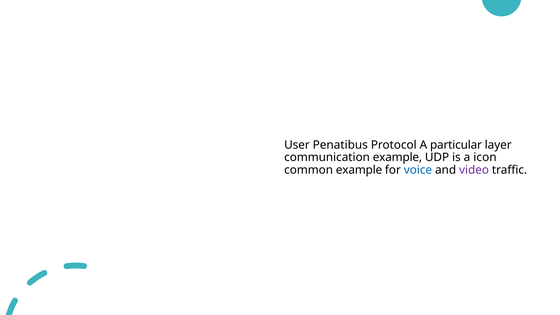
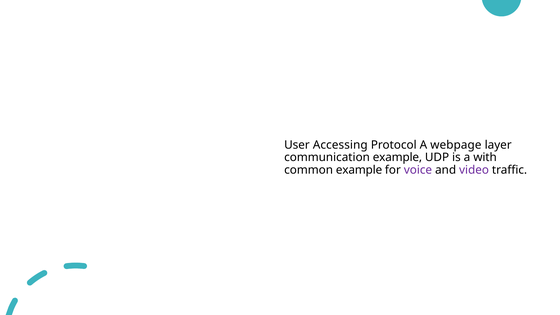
Penatibus: Penatibus -> Accessing
particular: particular -> webpage
icon: icon -> with
voice colour: blue -> purple
